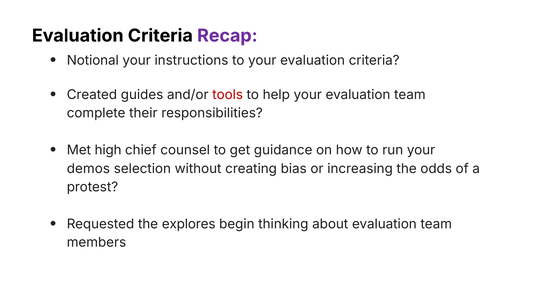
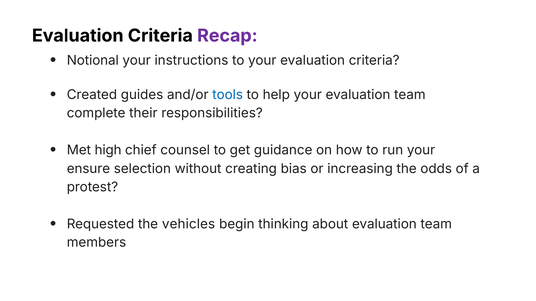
tools colour: red -> blue
demos: demos -> ensure
explores: explores -> vehicles
